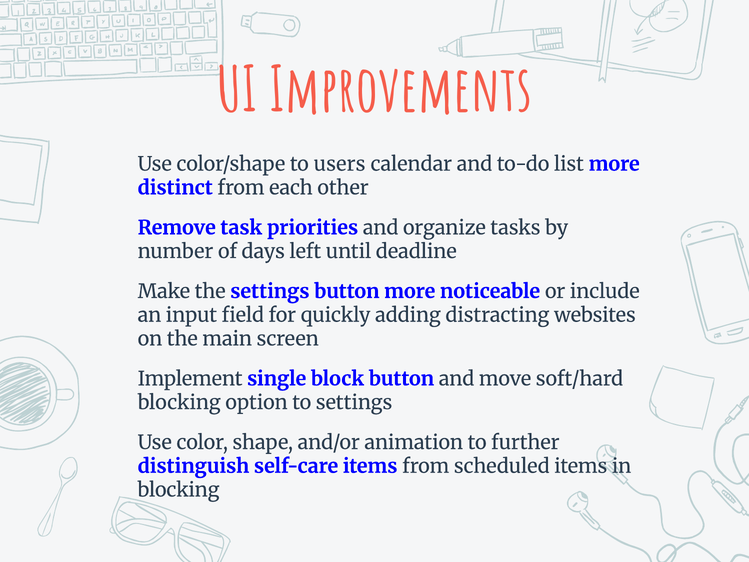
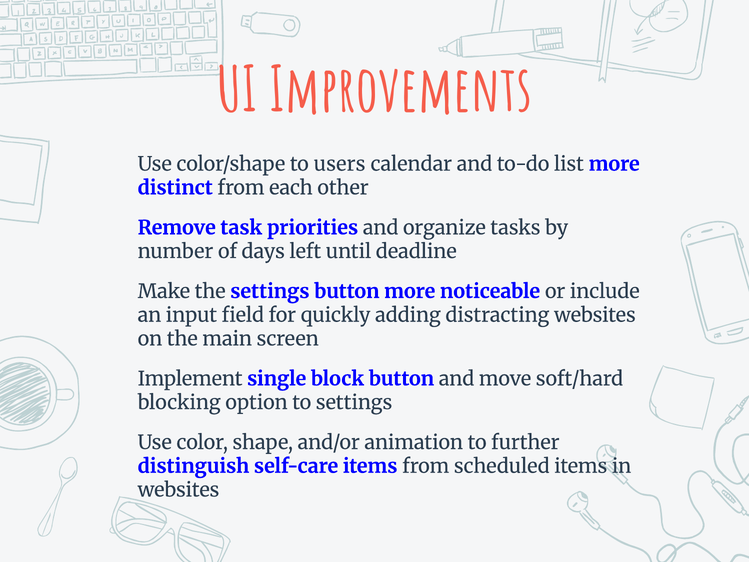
blocking at (179, 490): blocking -> websites
